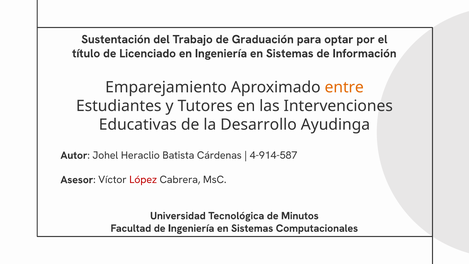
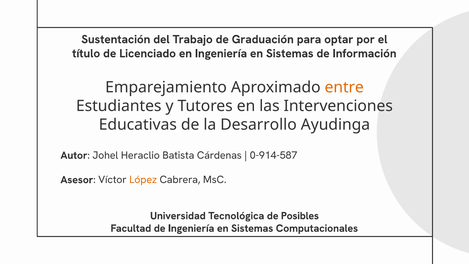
4-914-587: 4-914-587 -> 0-914-587
López colour: red -> orange
Minutos: Minutos -> Posibles
